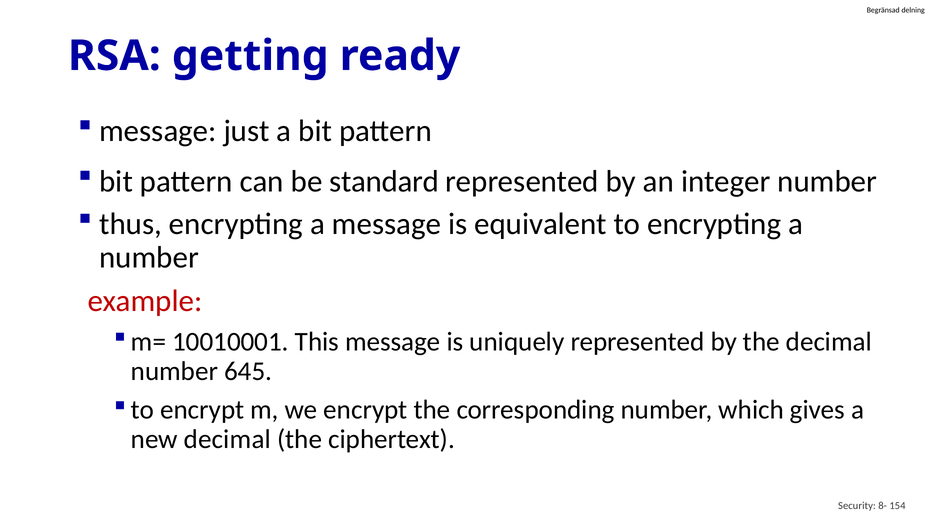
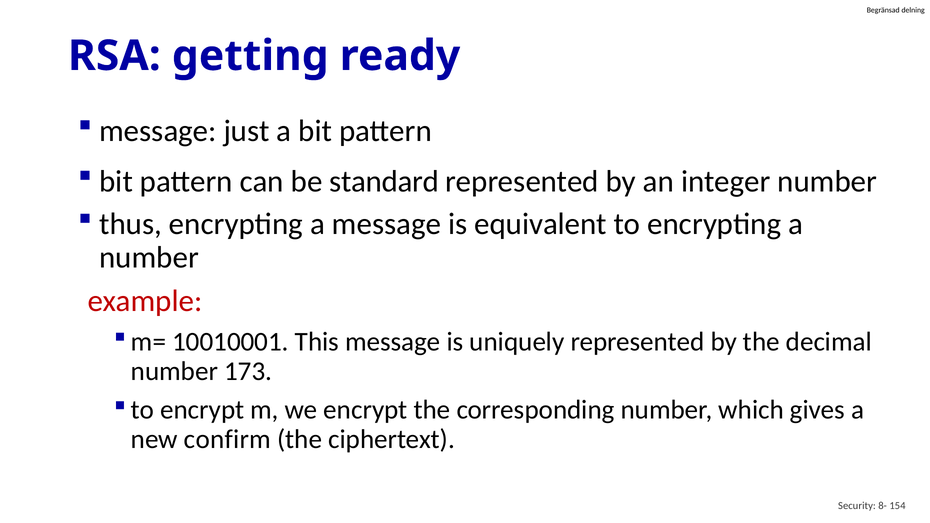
645: 645 -> 173
new decimal: decimal -> confirm
